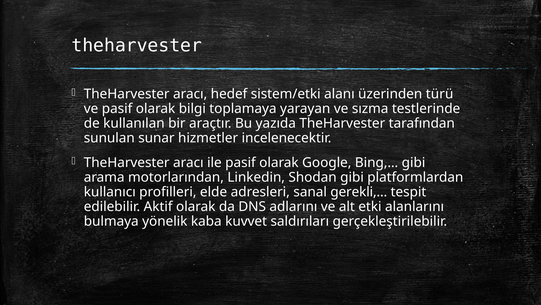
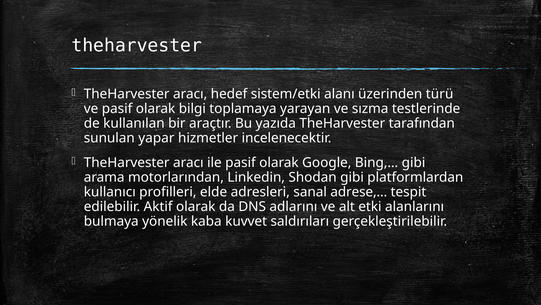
sunar: sunar -> yapar
gerekli,…: gerekli,… -> adrese,…
